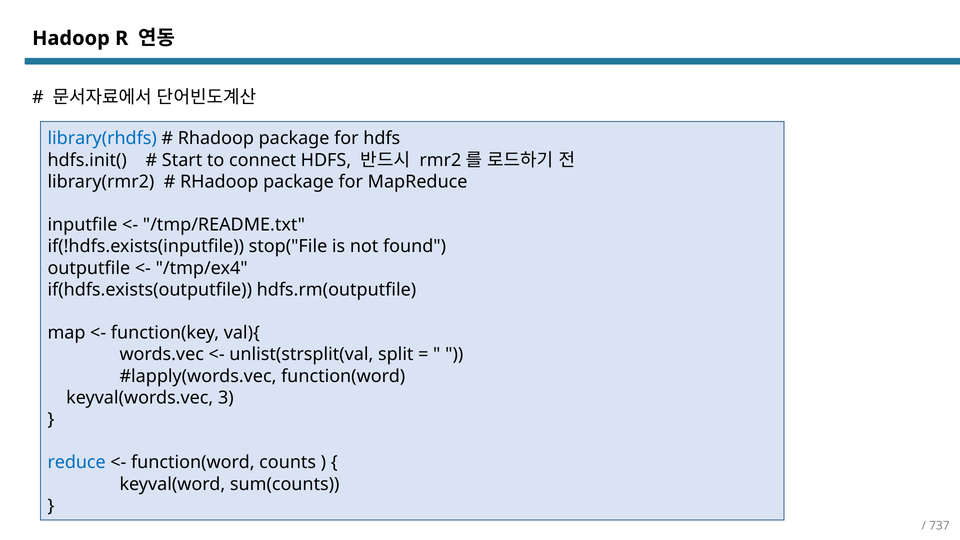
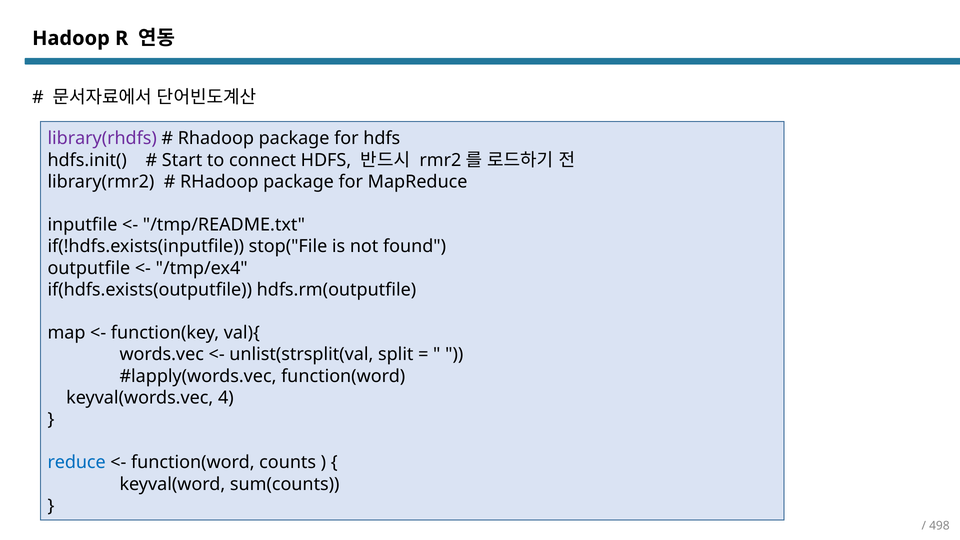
library(rhdfs colour: blue -> purple
3: 3 -> 4
737: 737 -> 498
